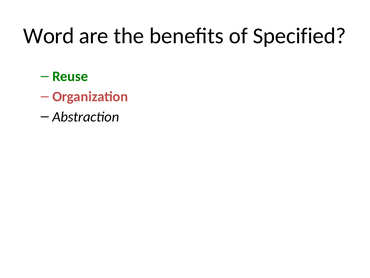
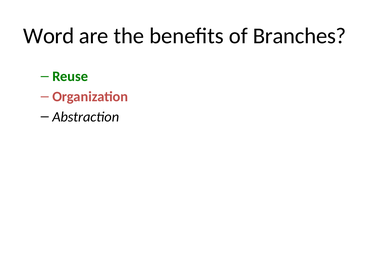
Specified: Specified -> Branches
